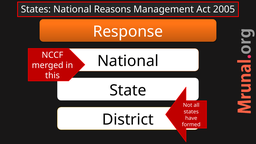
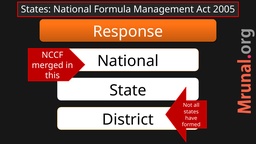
Reasons: Reasons -> Formula
